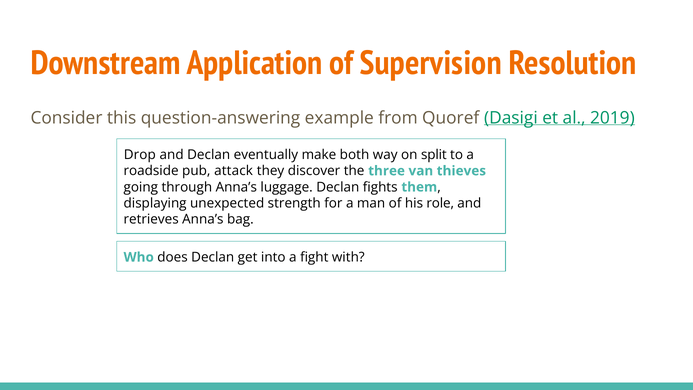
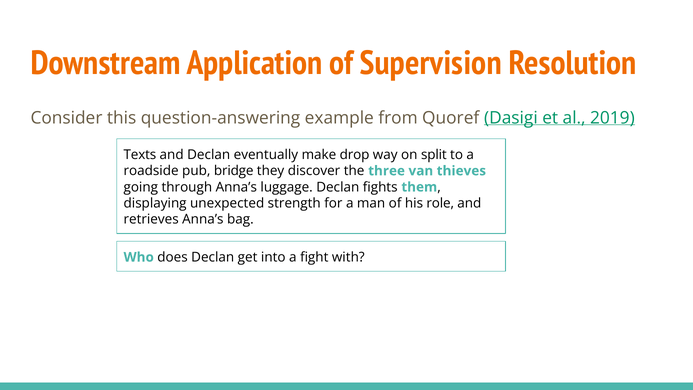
Drop: Drop -> Texts
both: both -> drop
attack: attack -> bridge
